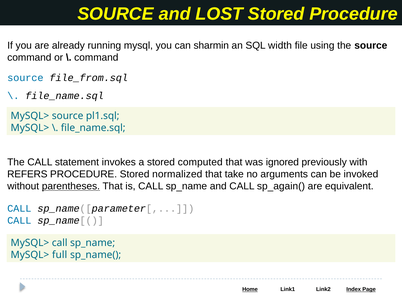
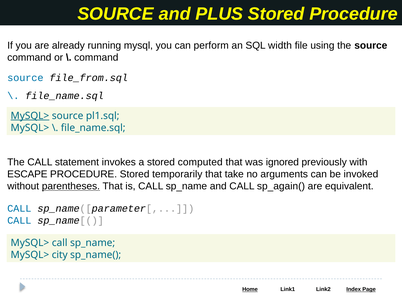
LOST: LOST -> PLUS
sharmin: sharmin -> perform
MySQL> at (30, 116) underline: none -> present
REFERS: REFERS -> ESCAPE
normalized: normalized -> temporarily
full: full -> city
